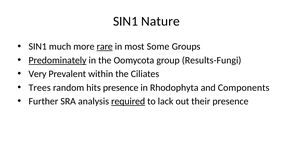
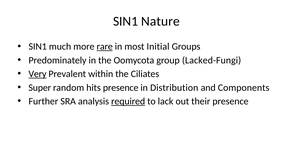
Some: Some -> Initial
Predominately underline: present -> none
Results-Fungi: Results-Fungi -> Lacked-Fungi
Very underline: none -> present
Trees: Trees -> Super
Rhodophyta: Rhodophyta -> Distribution
